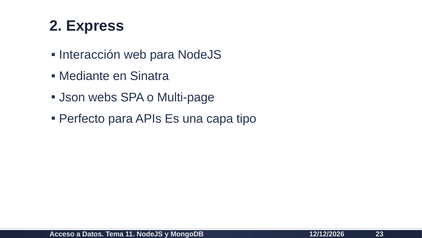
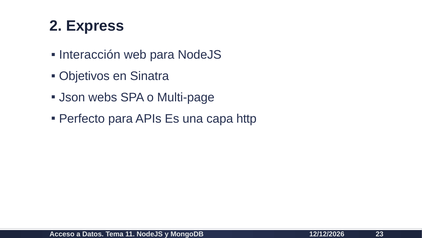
Mediante: Mediante -> Objetivos
tipo: tipo -> http
